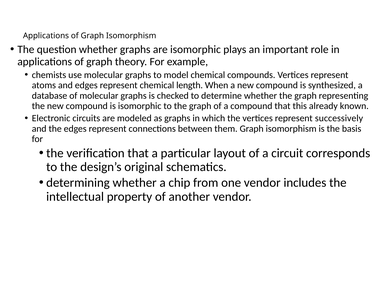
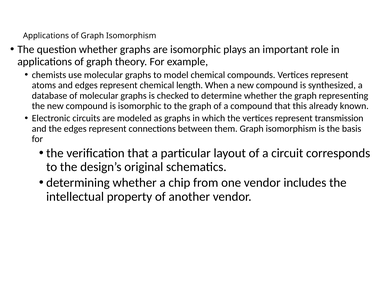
successively: successively -> transmission
